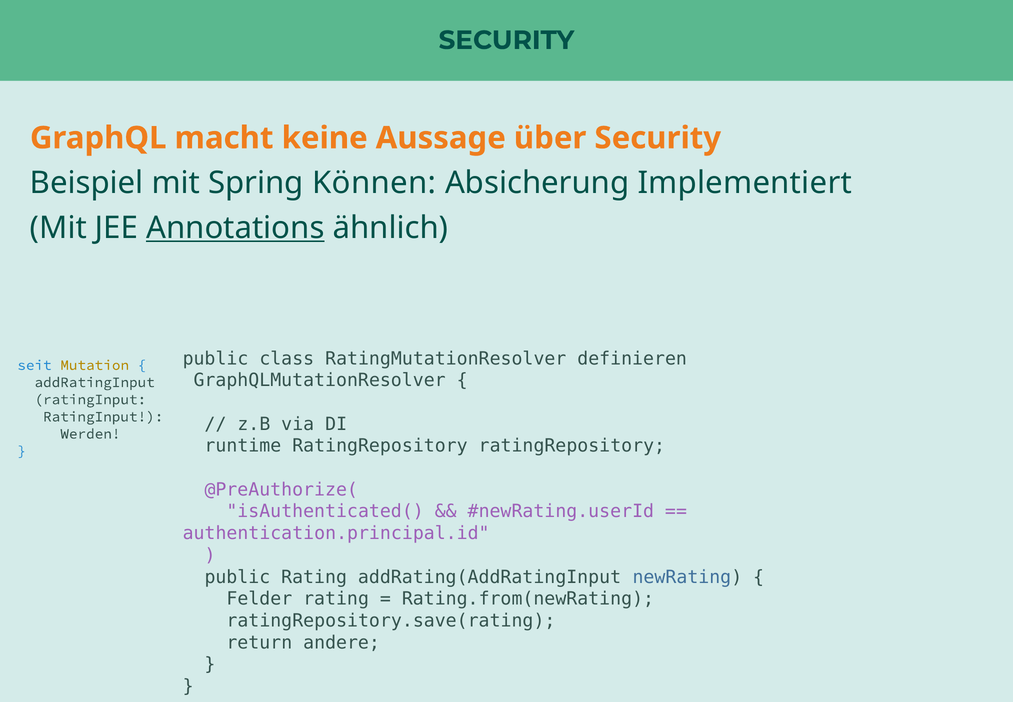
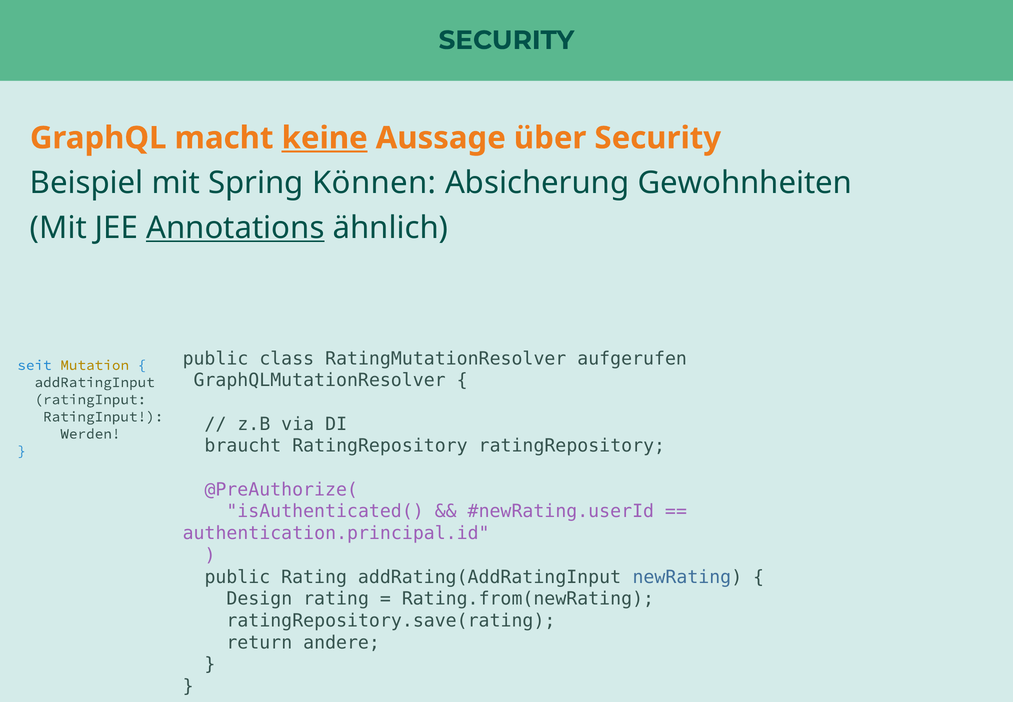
keine underline: none -> present
Implementiert: Implementiert -> Gewohnheiten
definieren: definieren -> aufgerufen
runtime: runtime -> braucht
Felder: Felder -> Design
